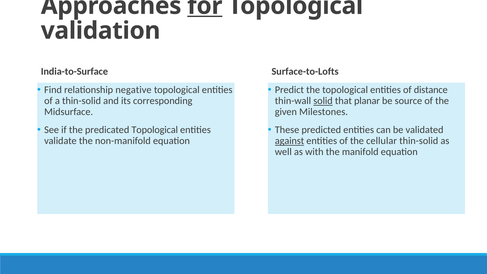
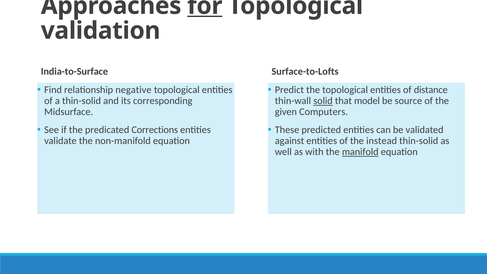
planar: planar -> model
Milestones: Milestones -> Computers
predicated Topological: Topological -> Corrections
against underline: present -> none
cellular: cellular -> instead
manifold underline: none -> present
